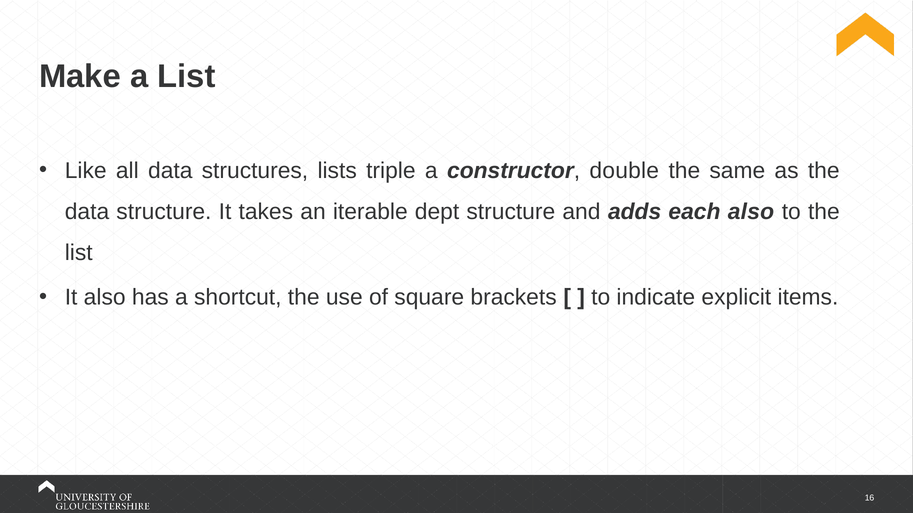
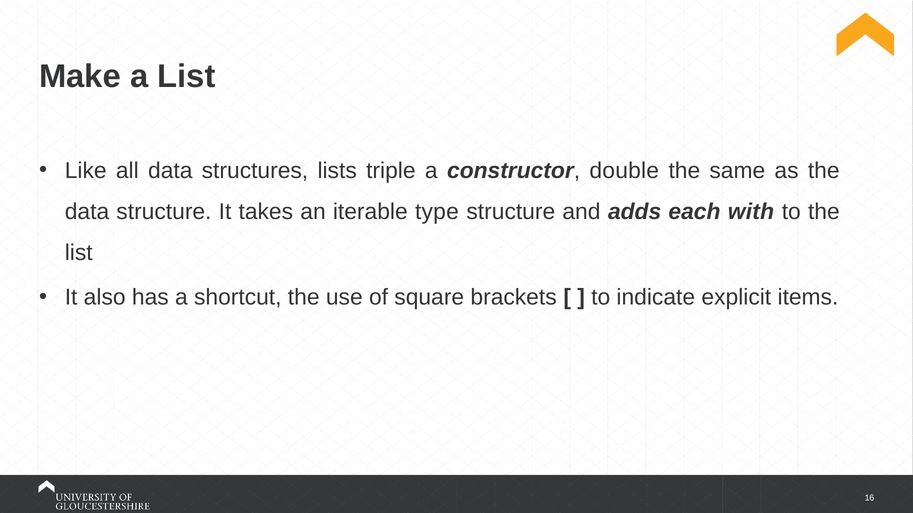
dept: dept -> type
each also: also -> with
